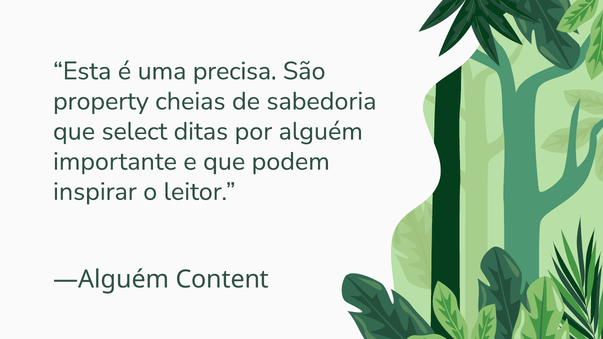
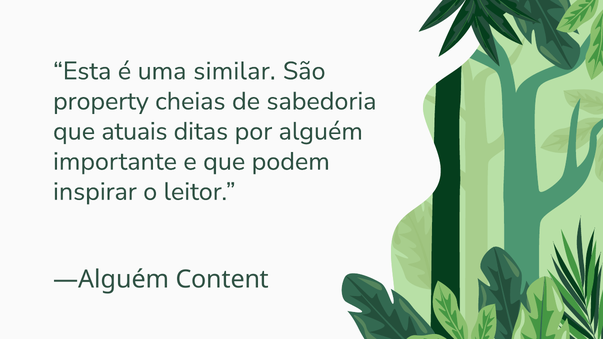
precisa: precisa -> similar
select: select -> atuais
